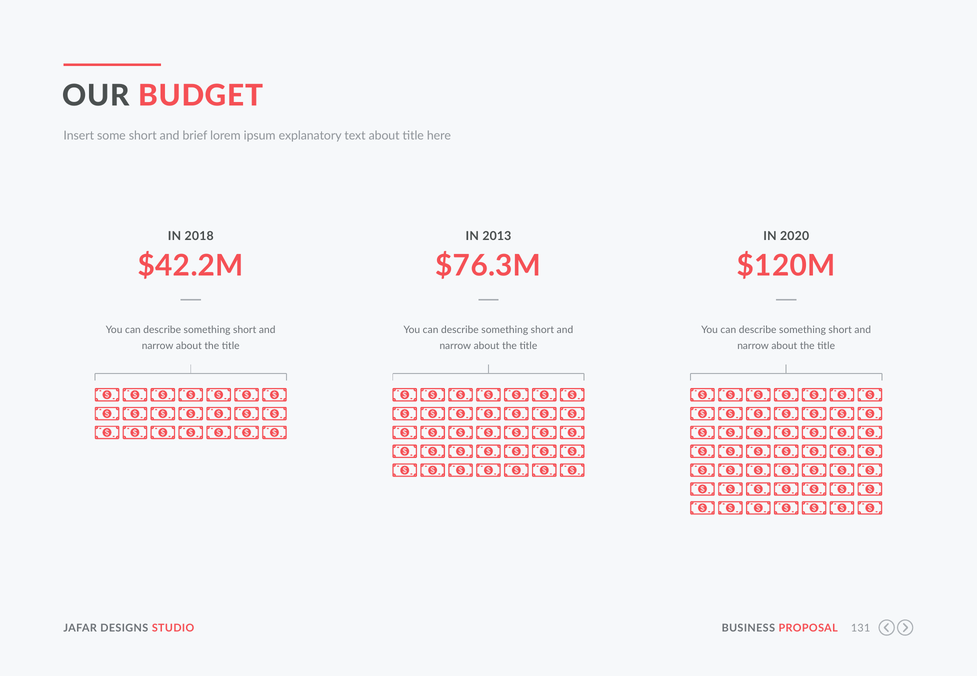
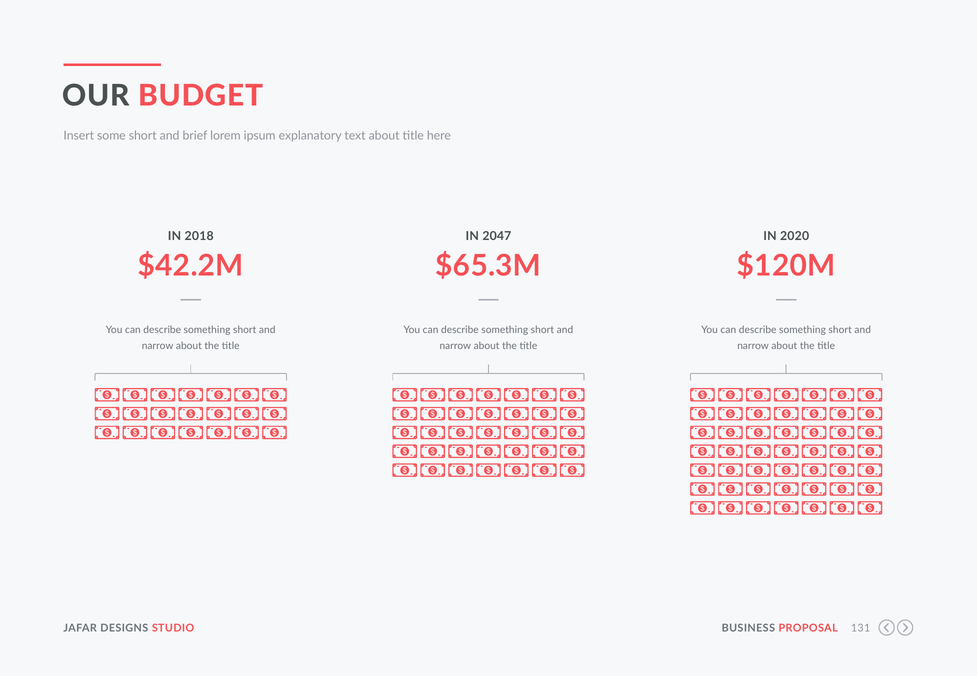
2013: 2013 -> 2047
$76.3M: $76.3M -> $65.3M
